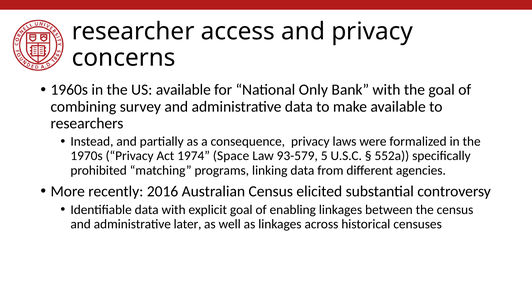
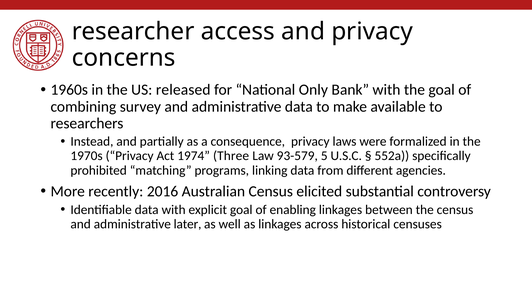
US available: available -> released
Space: Space -> Three
